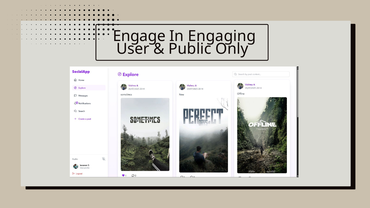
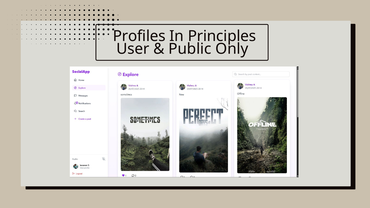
Engage: Engage -> Profiles
Engaging: Engaging -> Principles
